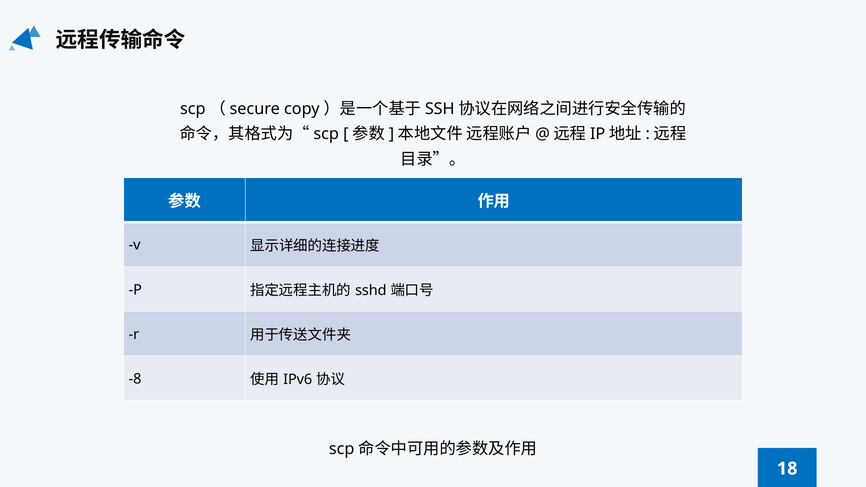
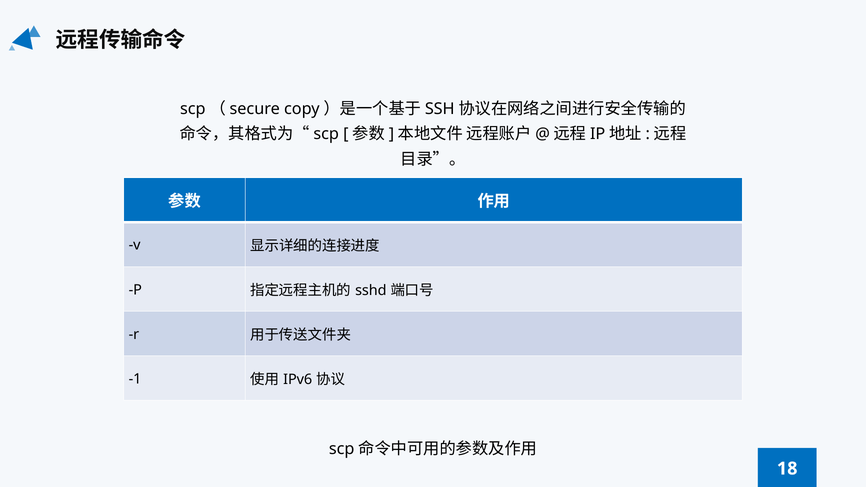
-8: -8 -> -1
